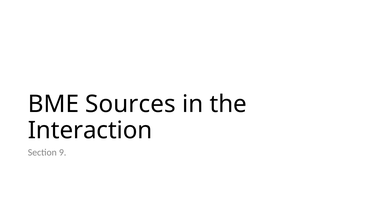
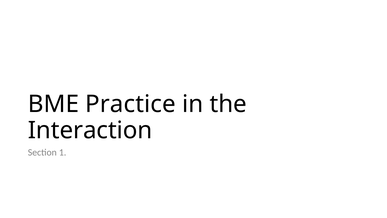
Sources: Sources -> Practice
9: 9 -> 1
